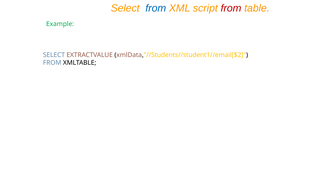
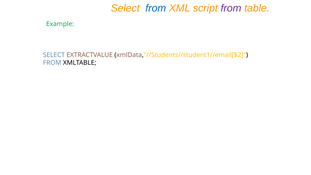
from at (231, 8) colour: red -> purple
